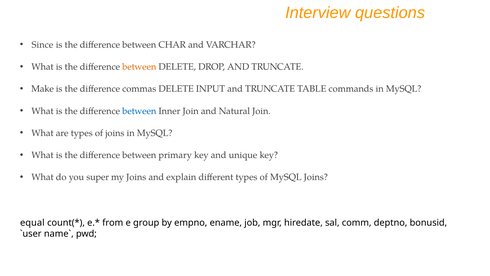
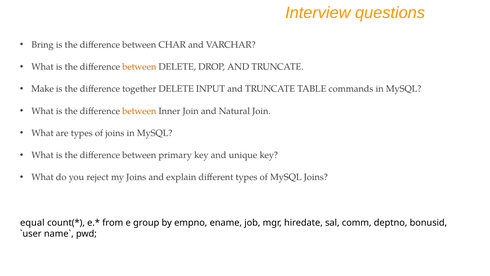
Since: Since -> Bring
commas: commas -> together
between at (139, 111) colour: blue -> orange
super: super -> reject
